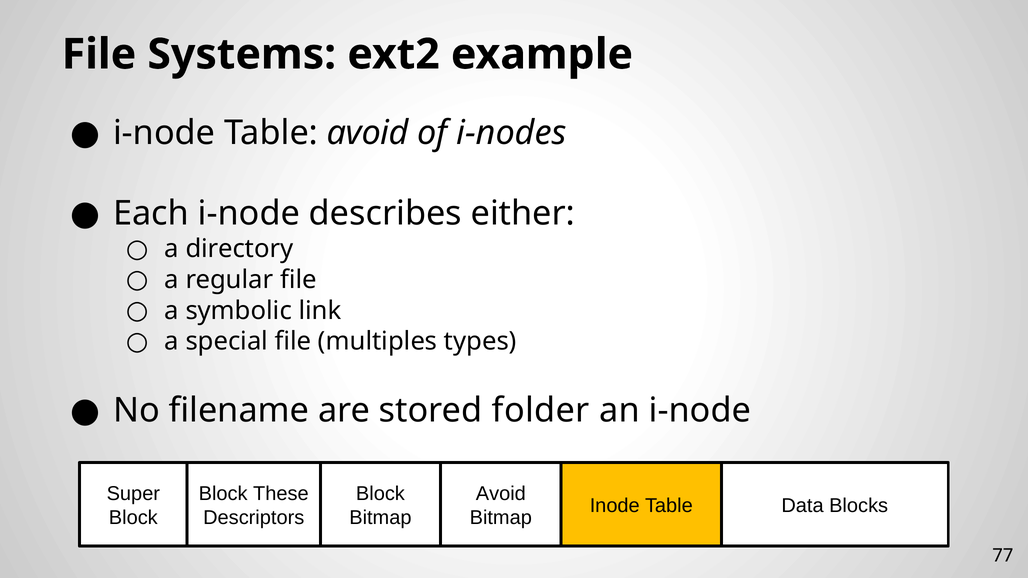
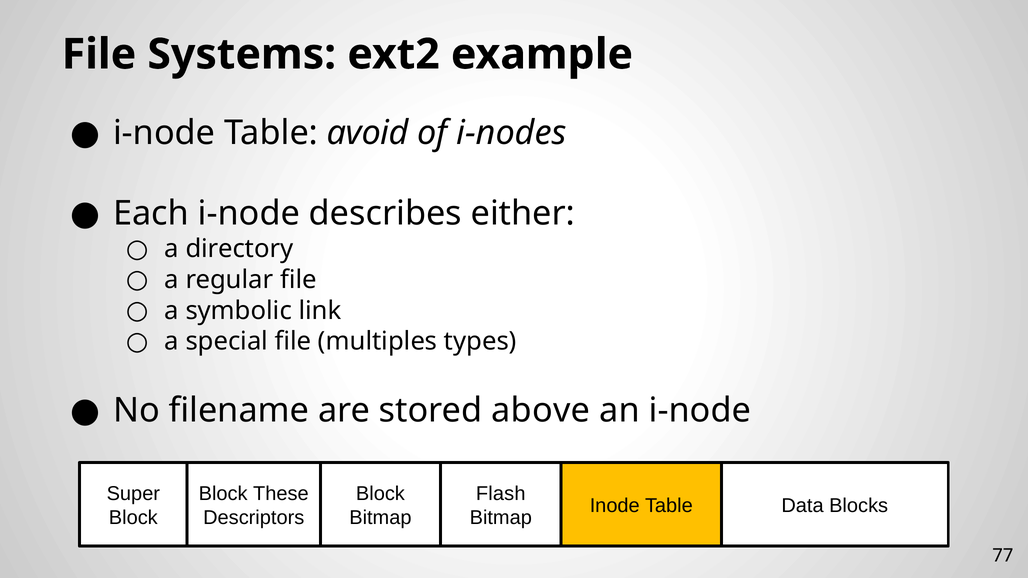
folder: folder -> above
Avoid at (501, 494): Avoid -> Flash
